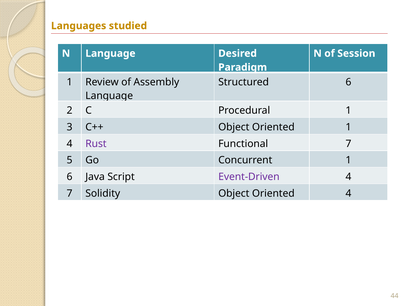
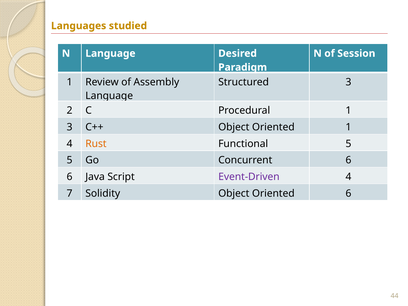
Structured 6: 6 -> 3
Rust colour: purple -> orange
Functional 7: 7 -> 5
Concurrent 1: 1 -> 6
Oriented 4: 4 -> 6
